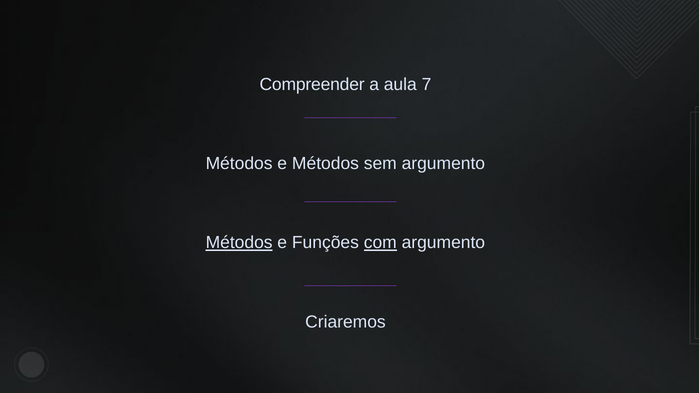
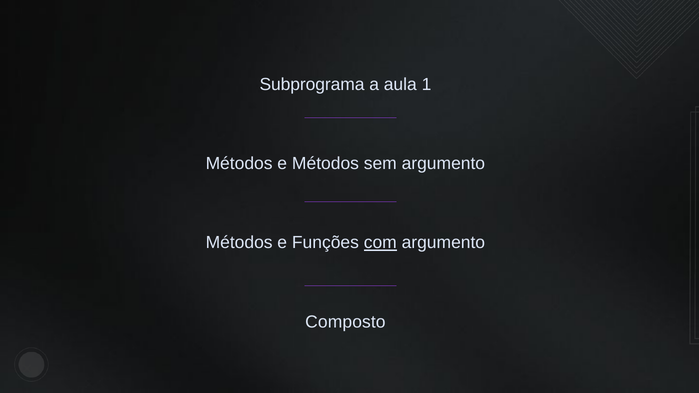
Compreender: Compreender -> Subprograma
7: 7 -> 1
Métodos at (239, 243) underline: present -> none
Criaremos: Criaremos -> Composto
